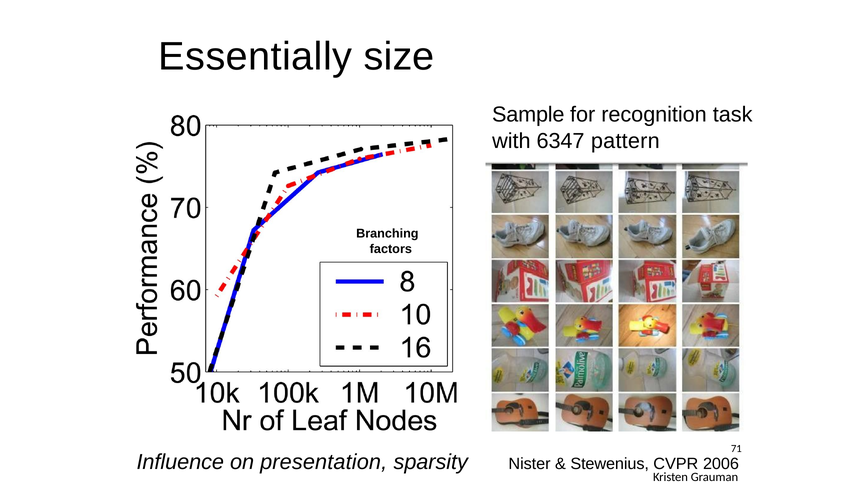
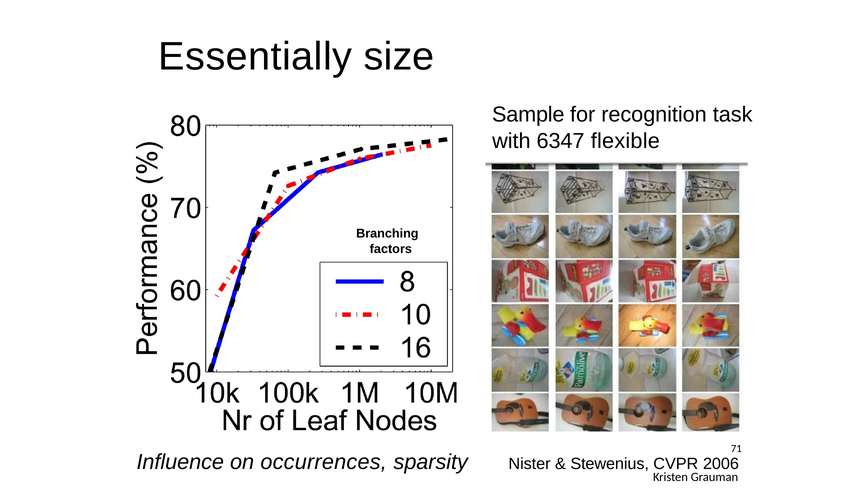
pattern: pattern -> flexible
presentation: presentation -> occurrences
